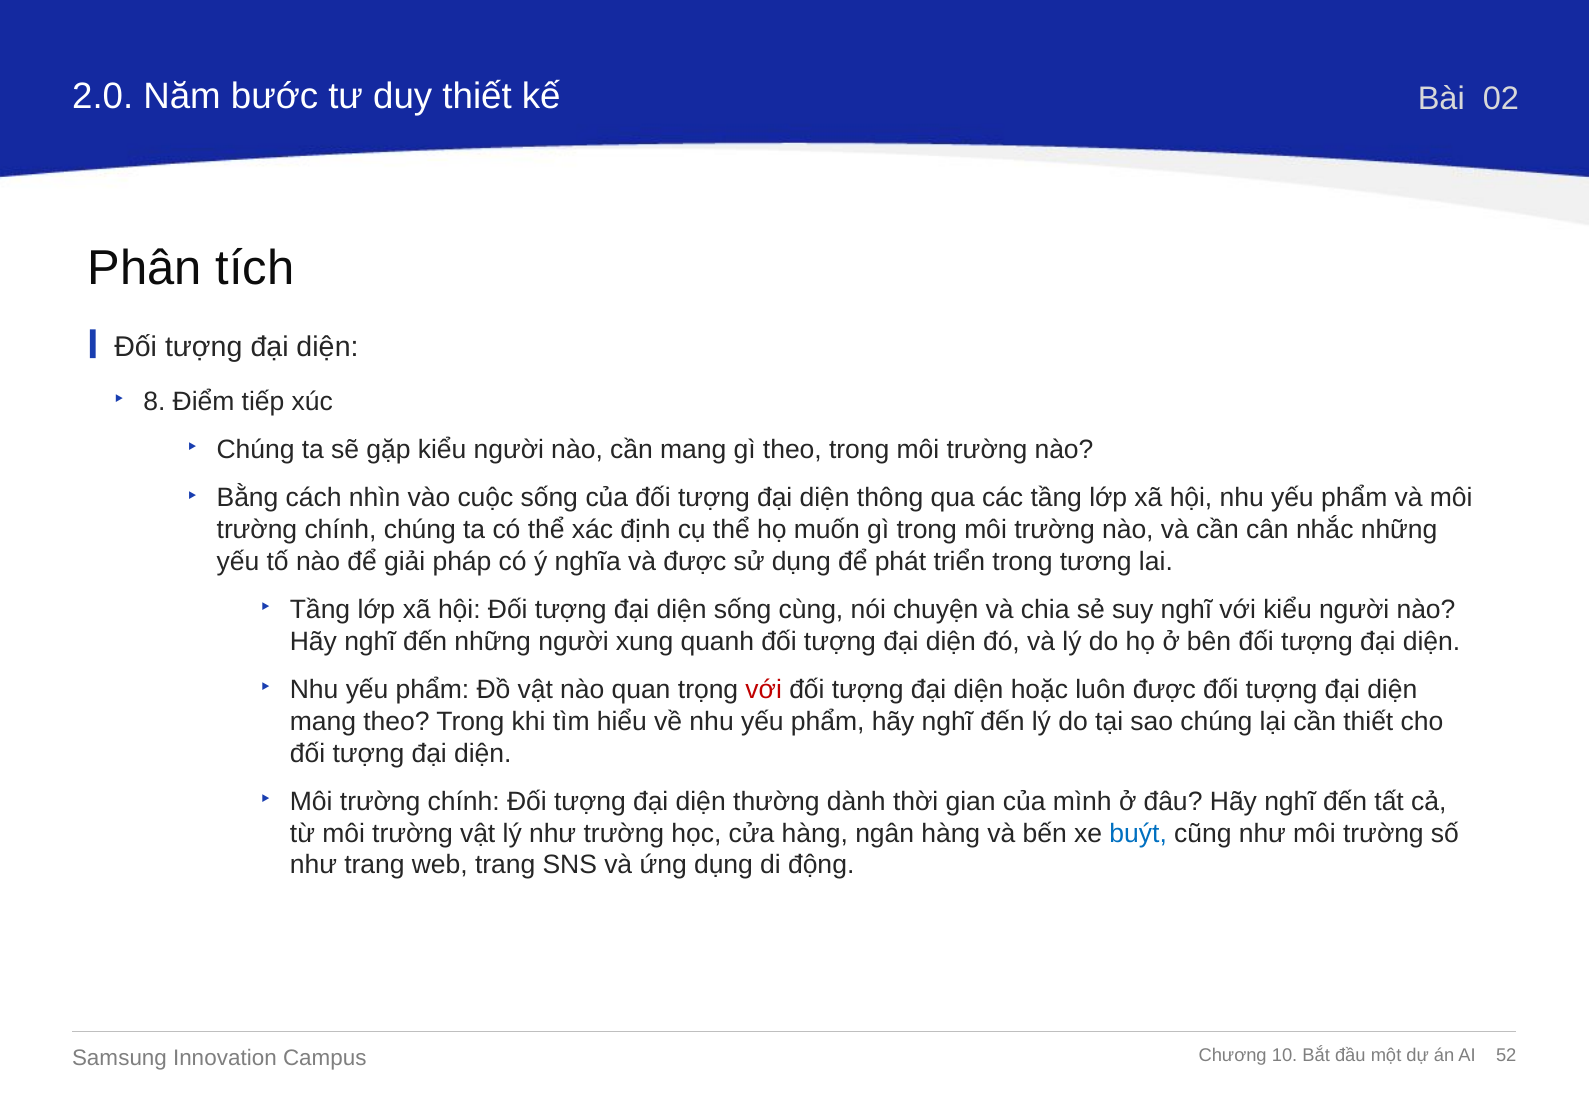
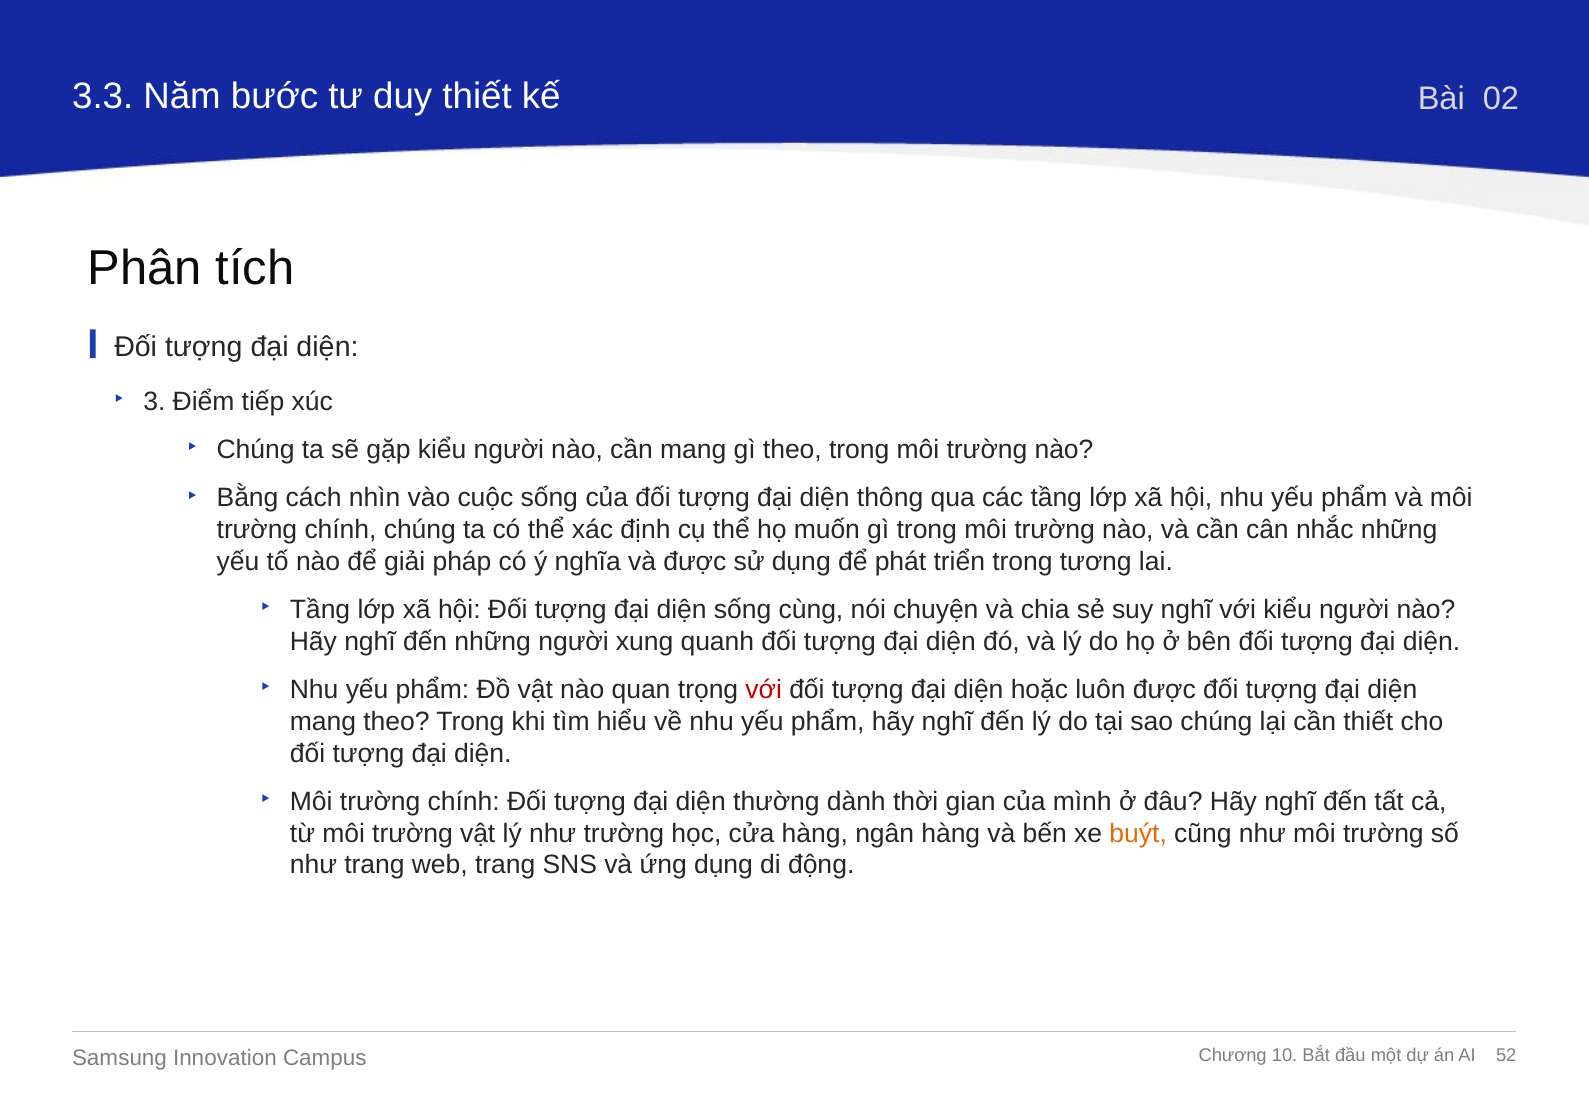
2.0: 2.0 -> 3.3
8: 8 -> 3
buýt colour: blue -> orange
